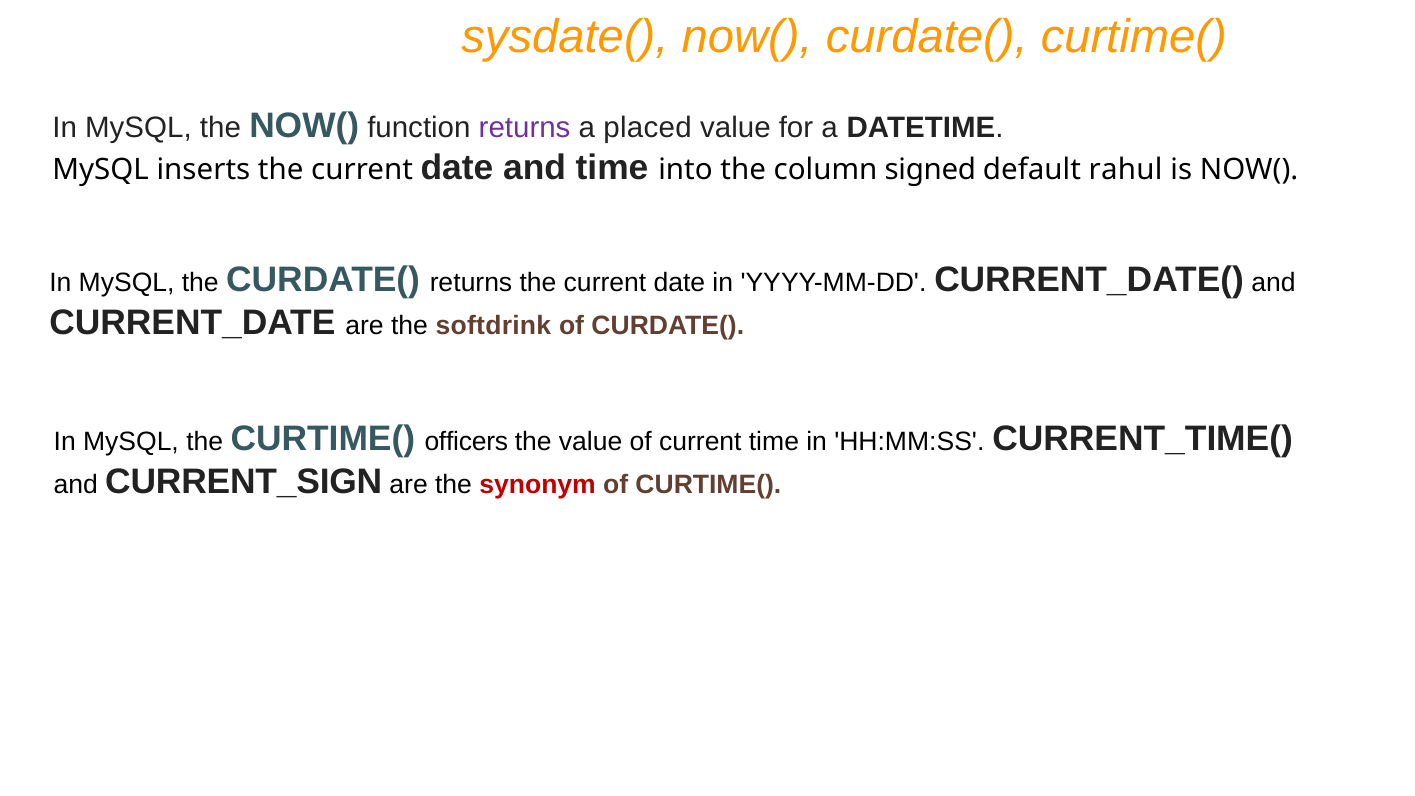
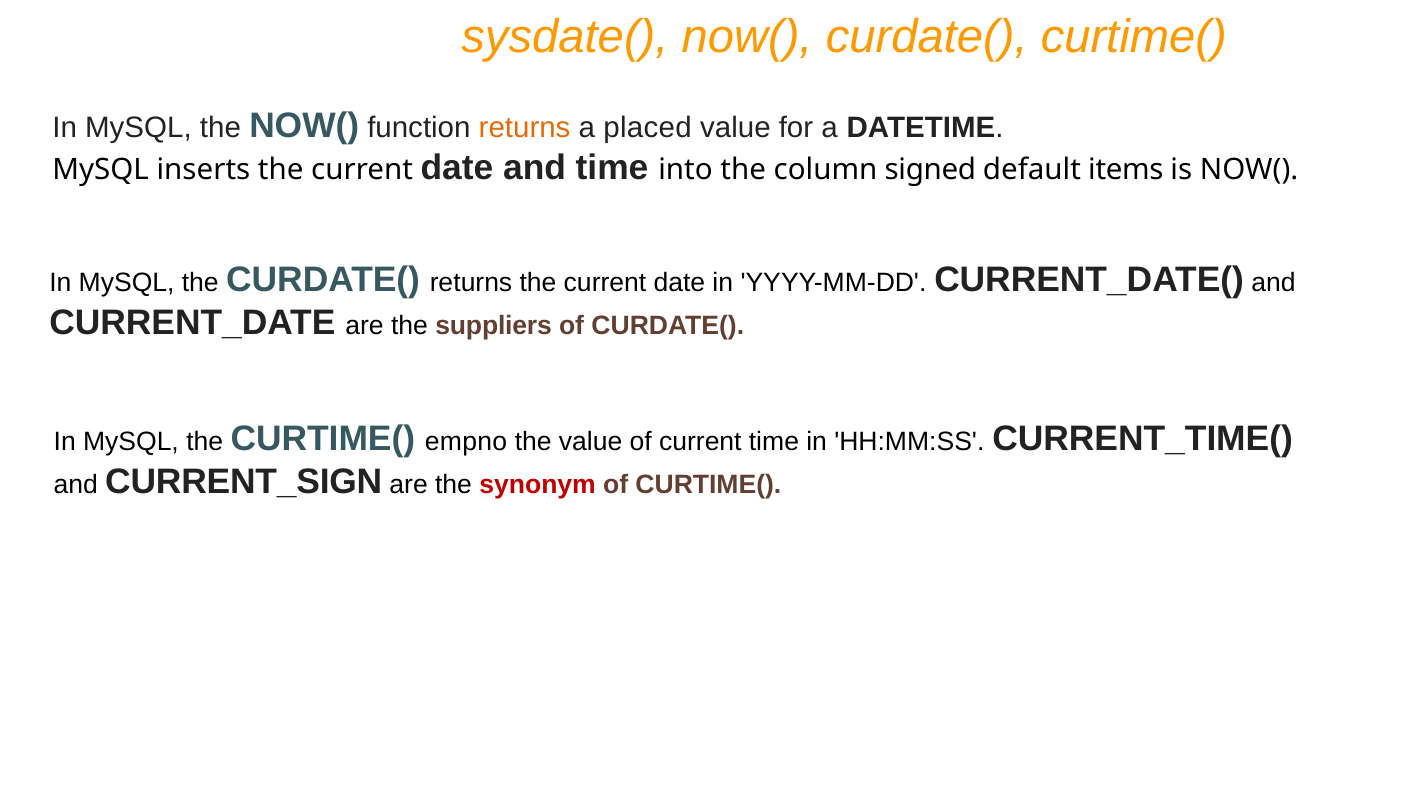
returns at (525, 127) colour: purple -> orange
rahul: rahul -> items
softdrink: softdrink -> suppliers
officers: officers -> empno
